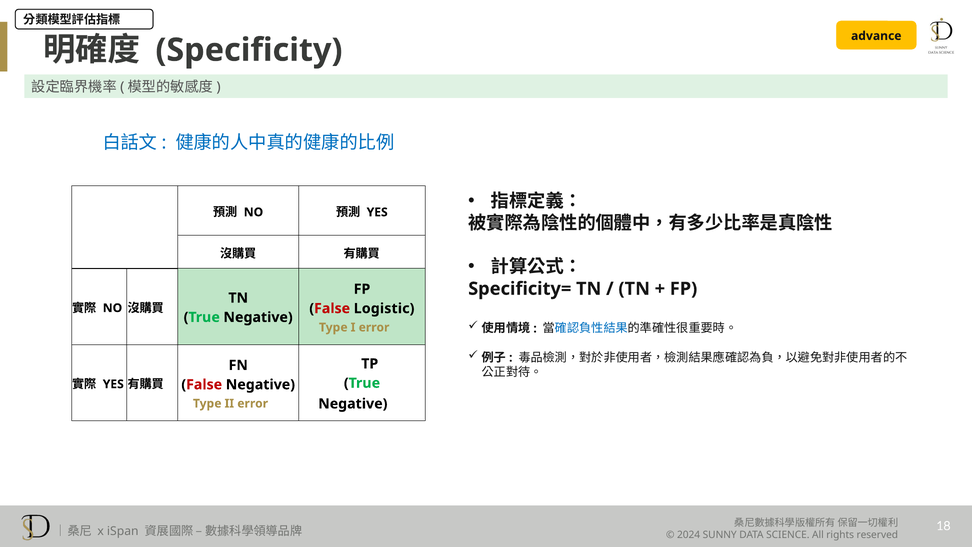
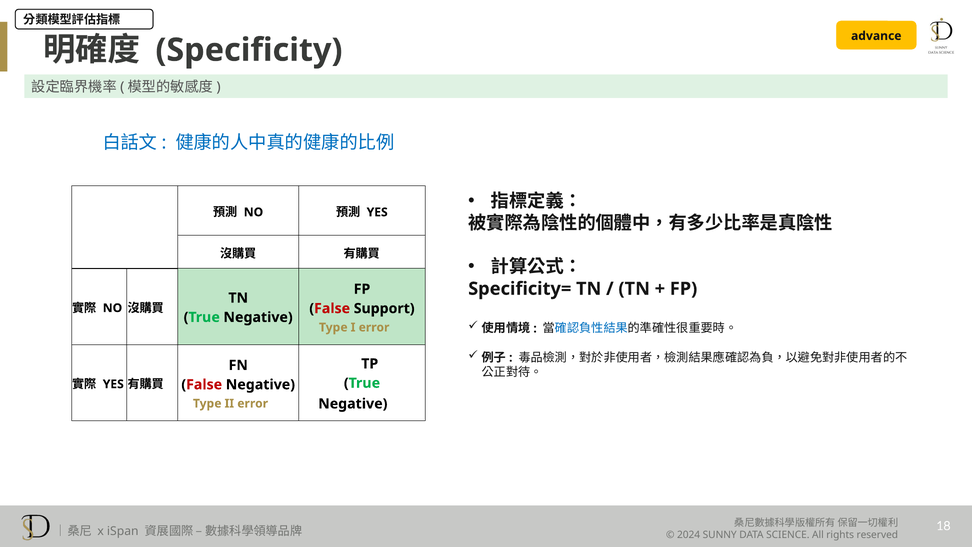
Logistic: Logistic -> Support
